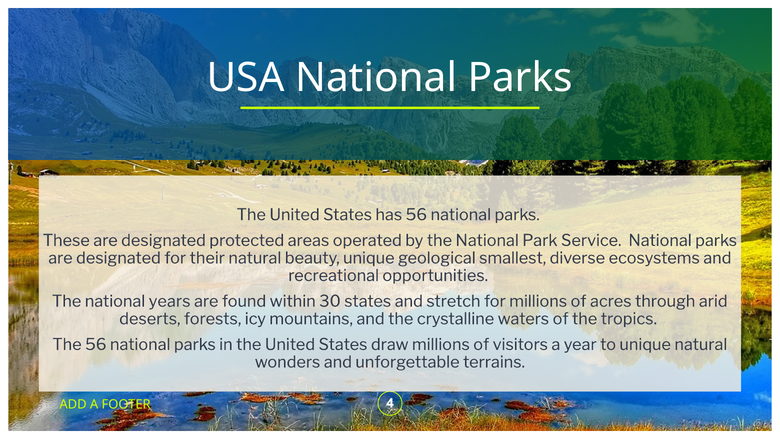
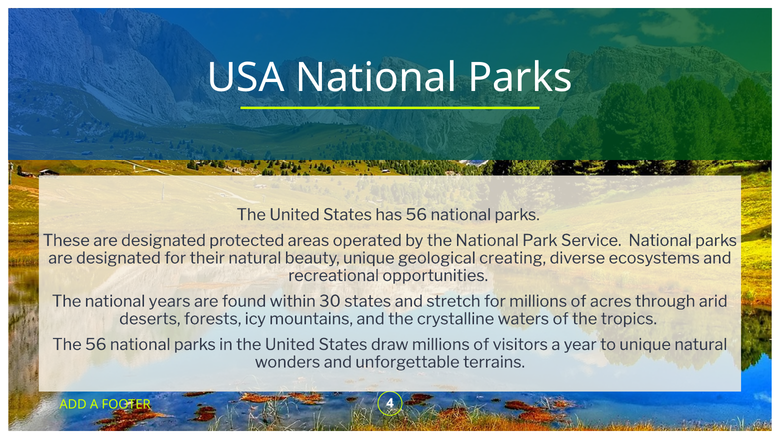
smallest: smallest -> creating
